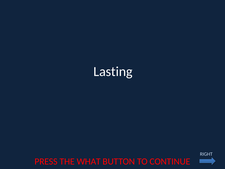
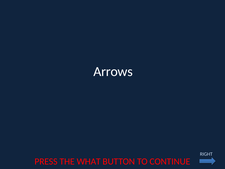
Lasting: Lasting -> Arrows
